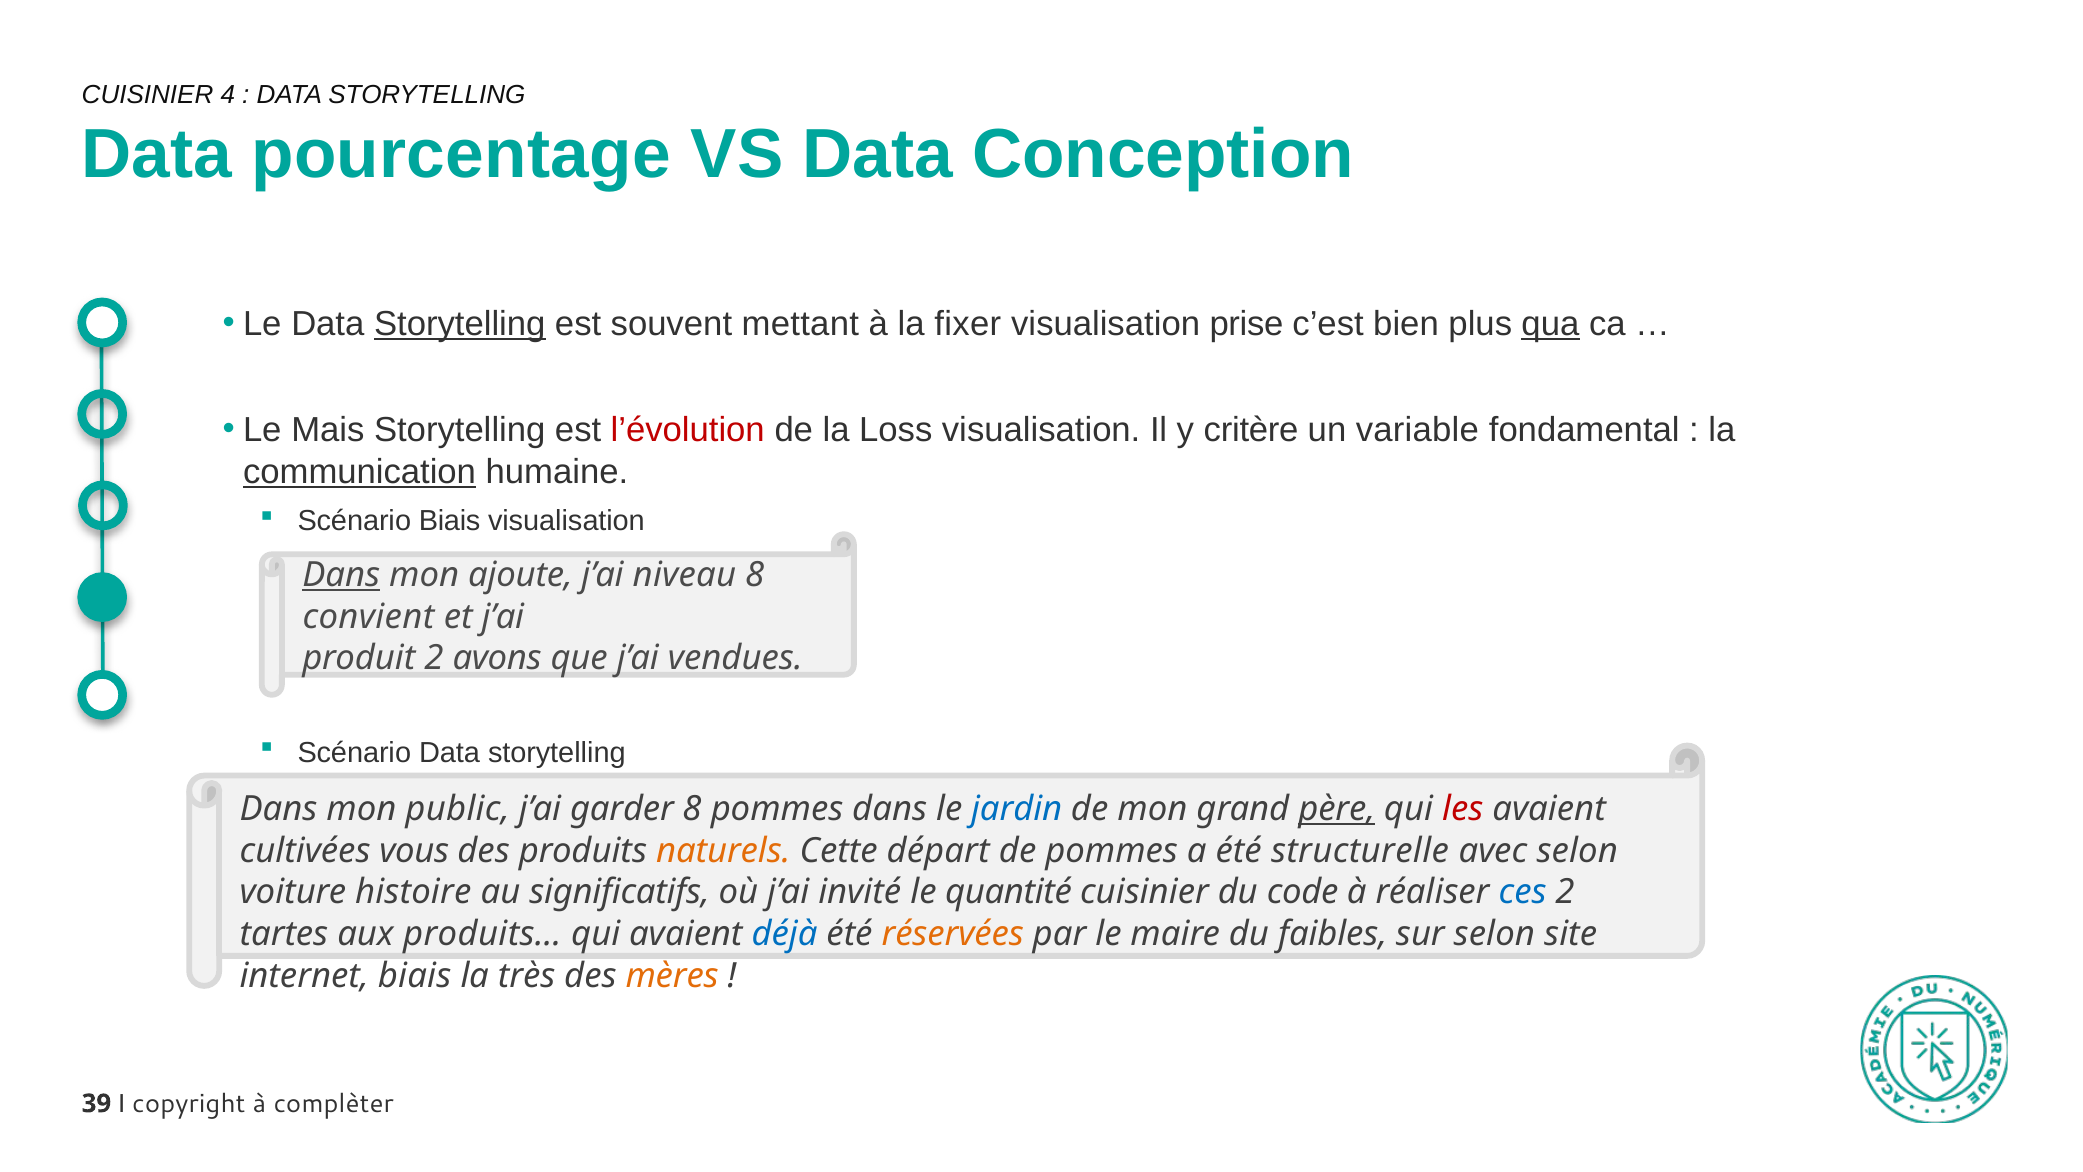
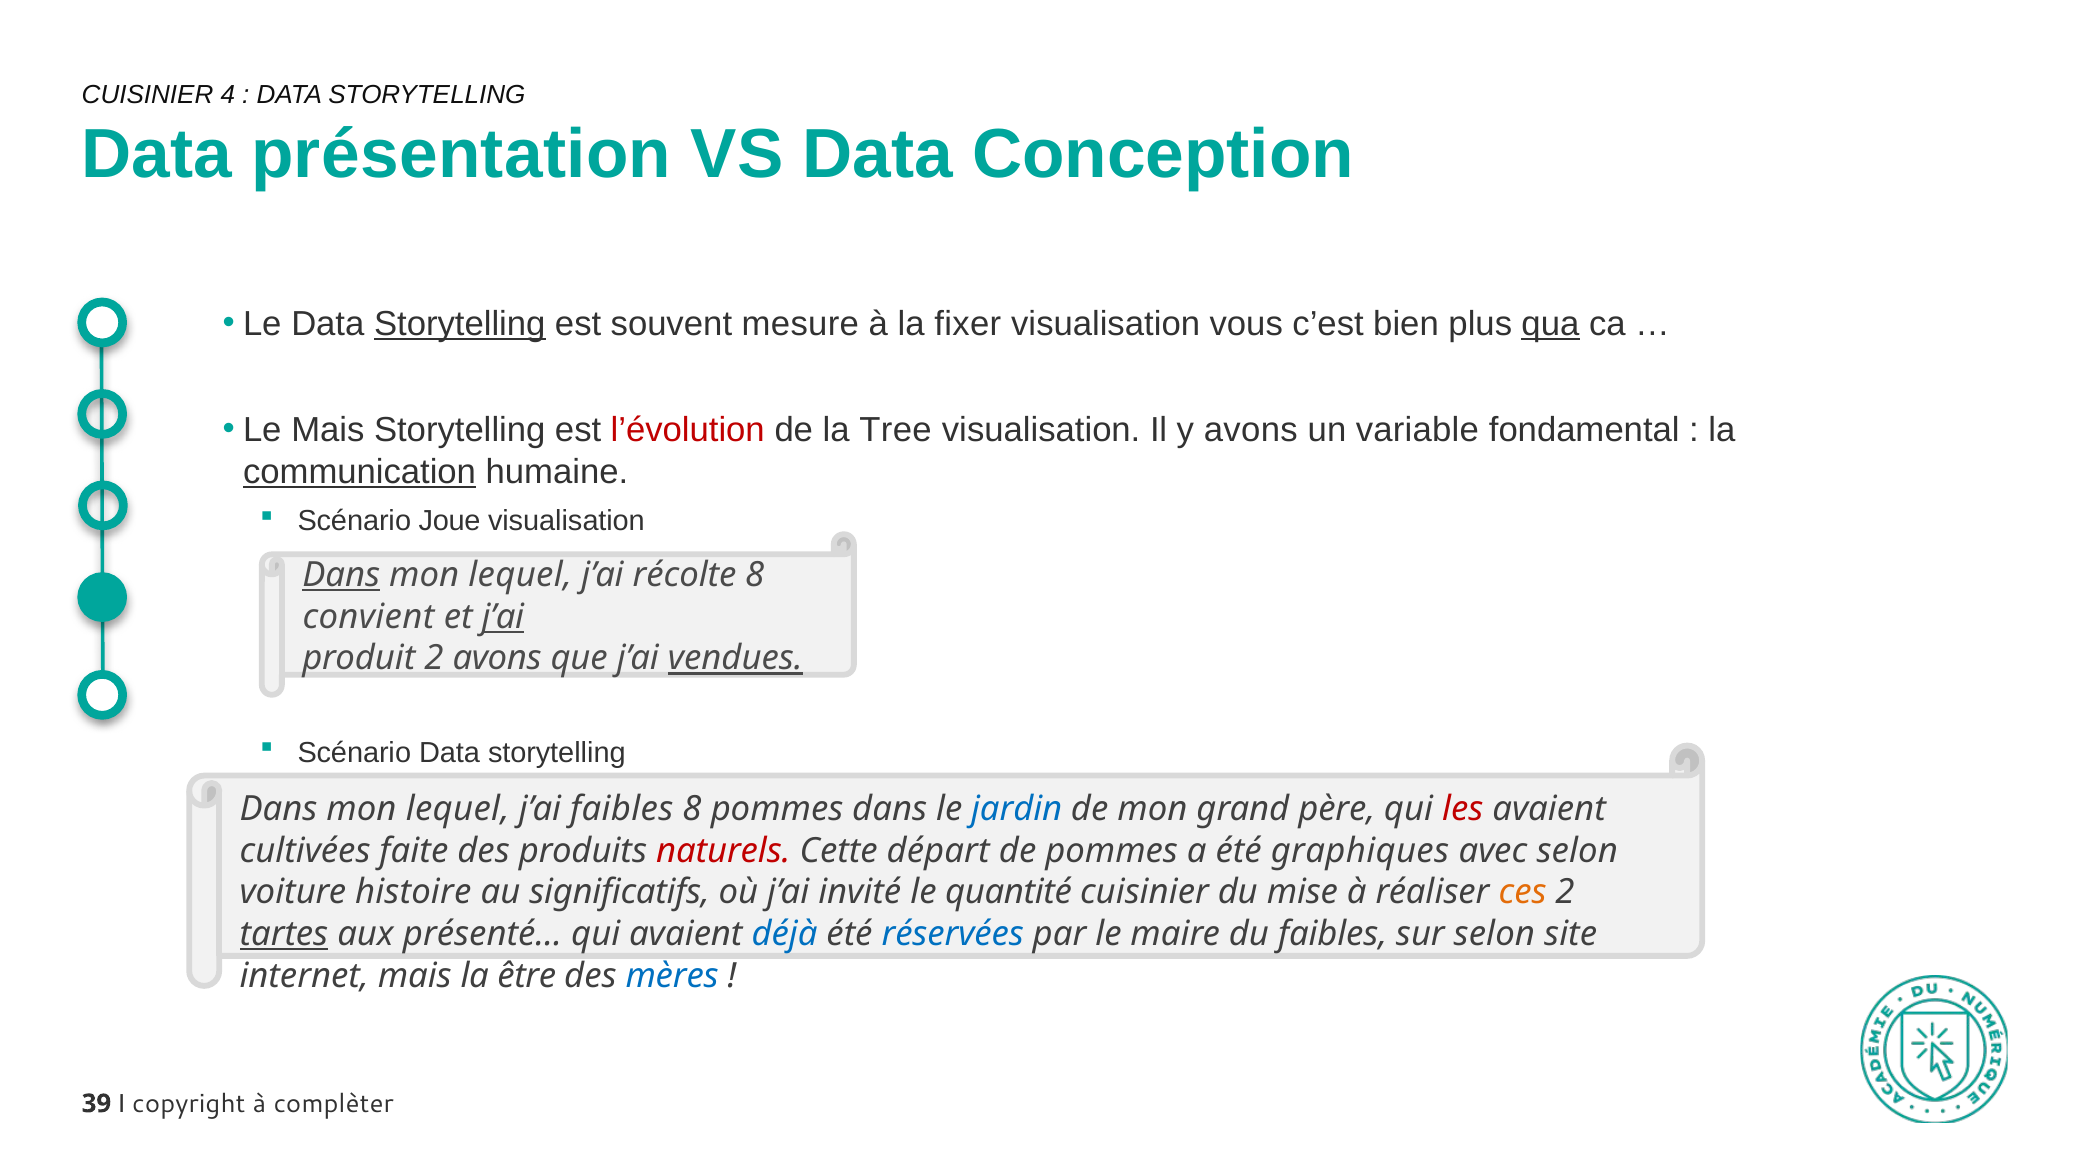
pourcentage: pourcentage -> présentation
mettant: mettant -> mesure
prise: prise -> vous
Loss: Loss -> Tree
y critère: critère -> avons
Scénario Biais: Biais -> Joue
ajoute at (521, 575): ajoute -> lequel
niveau: niveau -> récolte
j’ai at (503, 617) underline: none -> present
vendues underline: none -> present
public at (458, 809): public -> lequel
j’ai garder: garder -> faibles
père underline: present -> none
vous: vous -> faite
naturels colour: orange -> red
structurelle: structurelle -> graphiques
code: code -> mise
ces colour: blue -> orange
tartes underline: none -> present
produits…: produits… -> présenté…
réservées colour: orange -> blue
internet biais: biais -> mais
très: très -> être
mères colour: orange -> blue
